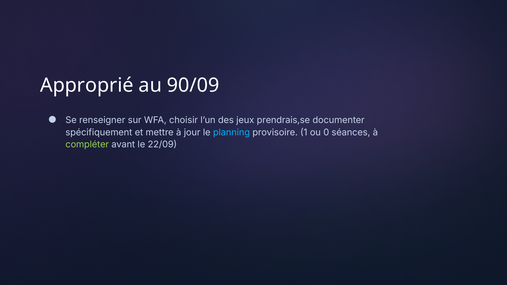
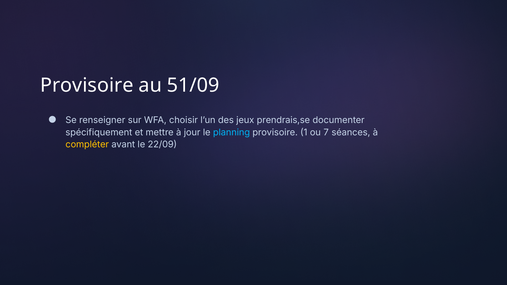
Approprié at (87, 85): Approprié -> Provisoire
90/09: 90/09 -> 51/09
0: 0 -> 7
compléter colour: light green -> yellow
